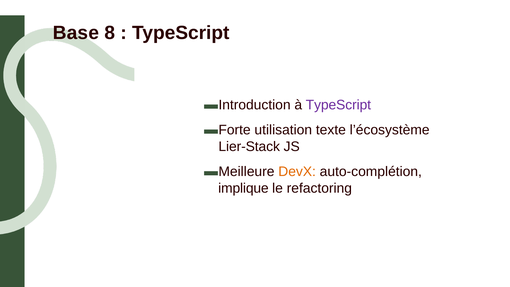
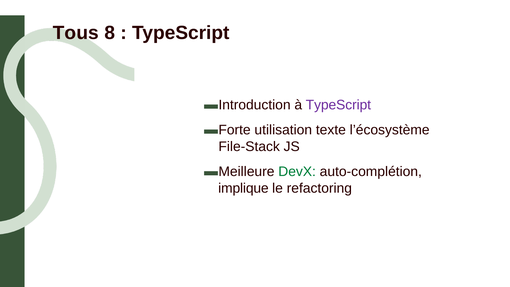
Base: Base -> Tous
Lier-Stack: Lier-Stack -> File-Stack
DevX colour: orange -> green
